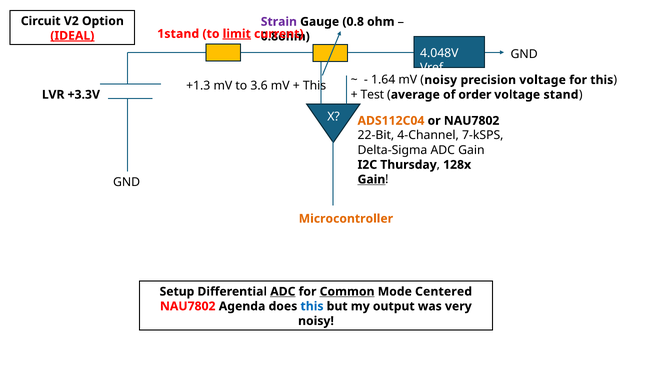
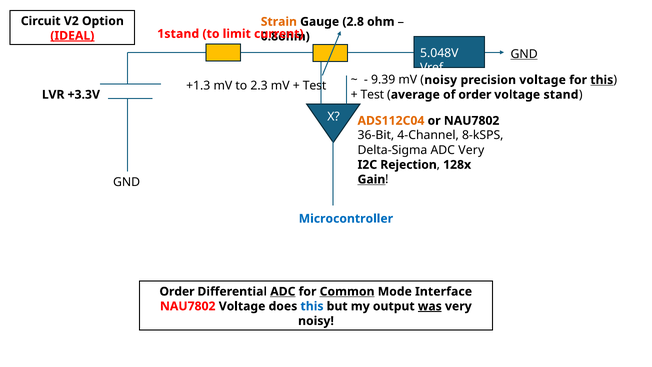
Strain colour: purple -> orange
0.8: 0.8 -> 2.8
limit underline: present -> none
4.048V: 4.048V -> 5.048V
GND at (524, 54) underline: none -> present
3.6: 3.6 -> 2.3
This at (315, 86): This -> Test
1.64: 1.64 -> 9.39
this at (602, 80) underline: none -> present
22-Bit: 22-Bit -> 36-Bit
7-kSPS: 7-kSPS -> 8-kSPS
ADC Gain: Gain -> Very
Thursday: Thursday -> Rejection
Microcontroller colour: orange -> blue
Setup at (177, 291): Setup -> Order
Centered: Centered -> Interface
NAU7802 Agenda: Agenda -> Voltage
was underline: none -> present
